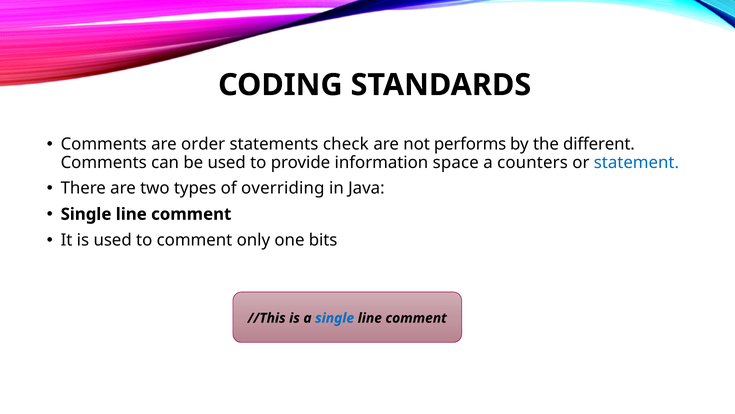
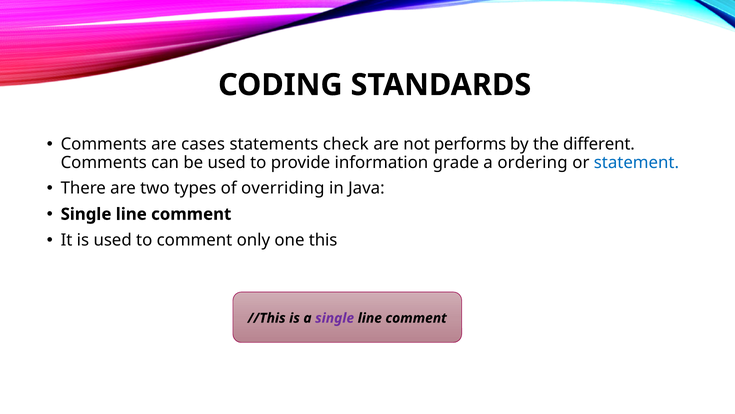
order: order -> cases
space: space -> grade
counters: counters -> ordering
bits: bits -> this
single at (335, 318) colour: blue -> purple
